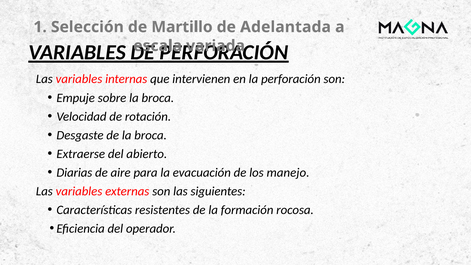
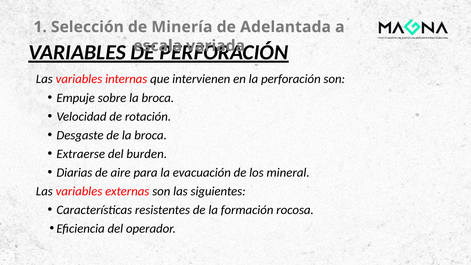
Martillo: Martillo -> Minería
abierto: abierto -> burden
manejo: manejo -> mineral
